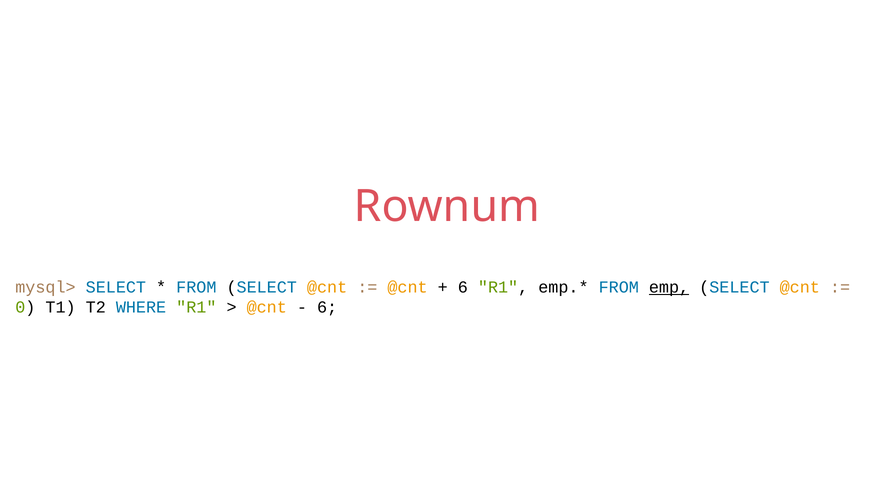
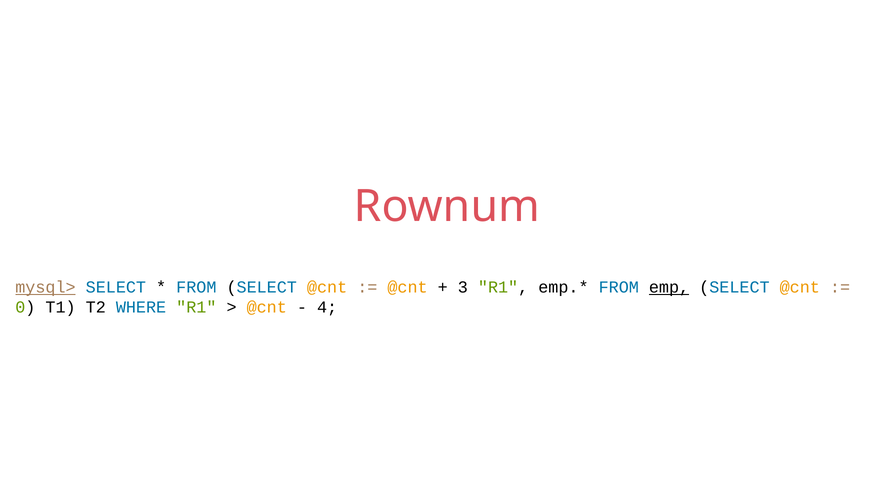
mysql> underline: none -> present
6 at (463, 287): 6 -> 3
6 at (327, 307): 6 -> 4
